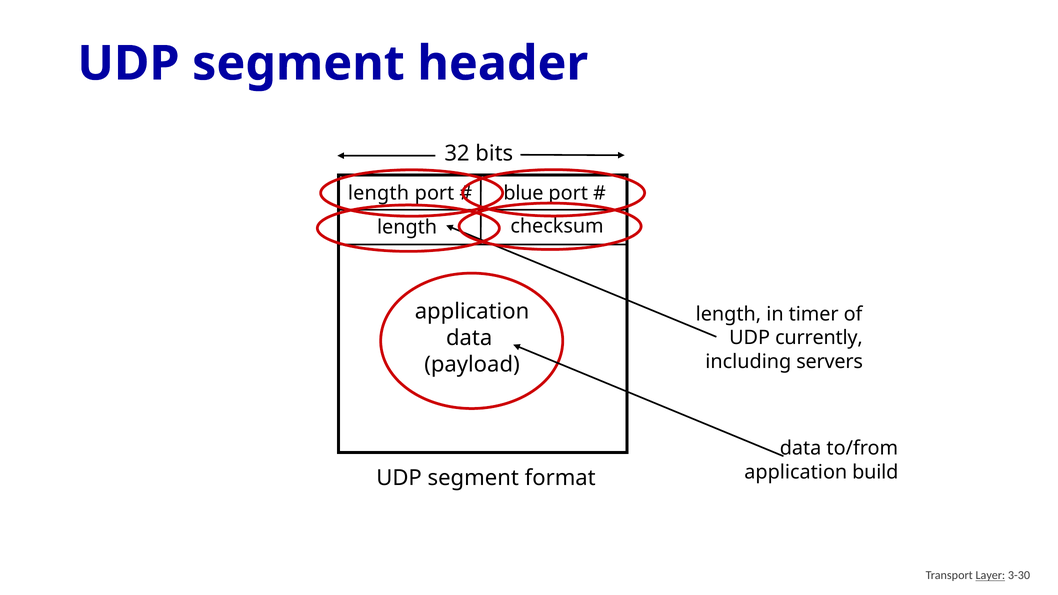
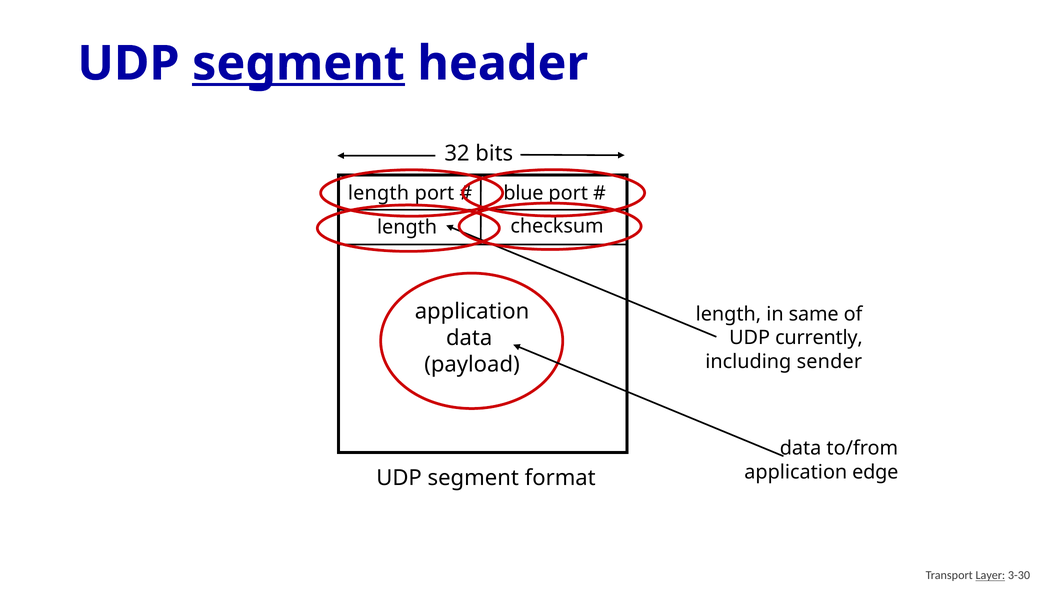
segment at (298, 64) underline: none -> present
timer: timer -> same
servers: servers -> sender
build: build -> edge
